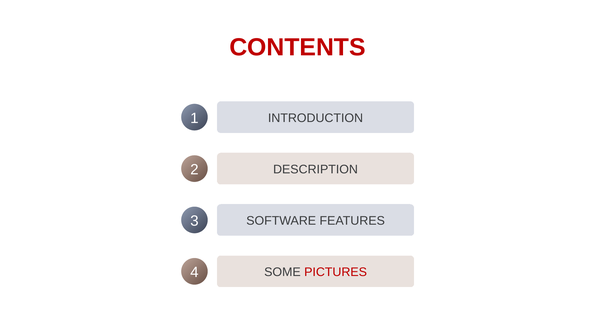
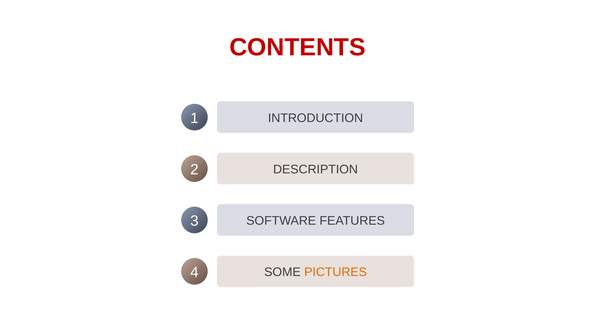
PICTURES colour: red -> orange
